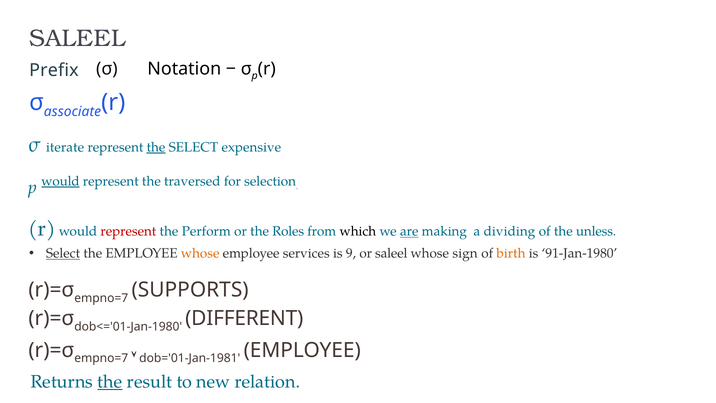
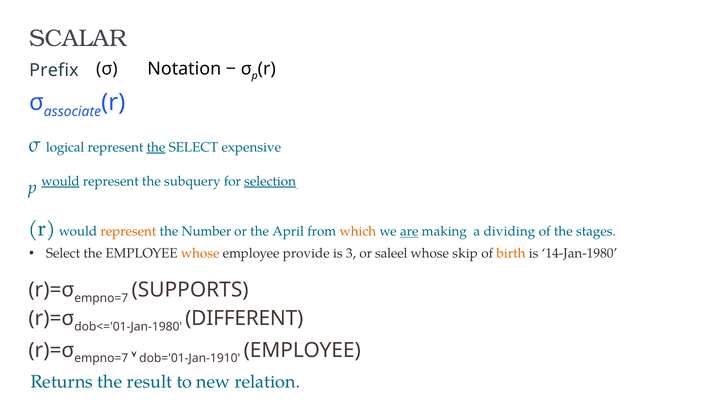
SALEEL at (78, 38): SALEEL -> SCALAR
iterate: iterate -> logical
traversed: traversed -> subquery
selection underline: none -> present
represent at (128, 231) colour: red -> orange
Perform: Perform -> Number
Roles: Roles -> April
which colour: black -> orange
unless: unless -> stages
Select at (63, 253) underline: present -> none
services: services -> provide
9: 9 -> 3
sign: sign -> skip
91-Jan-1980: 91-Jan-1980 -> 14-Jan-1980
dob='01-Jan-1981: dob='01-Jan-1981 -> dob='01-Jan-1910
the at (110, 382) underline: present -> none
